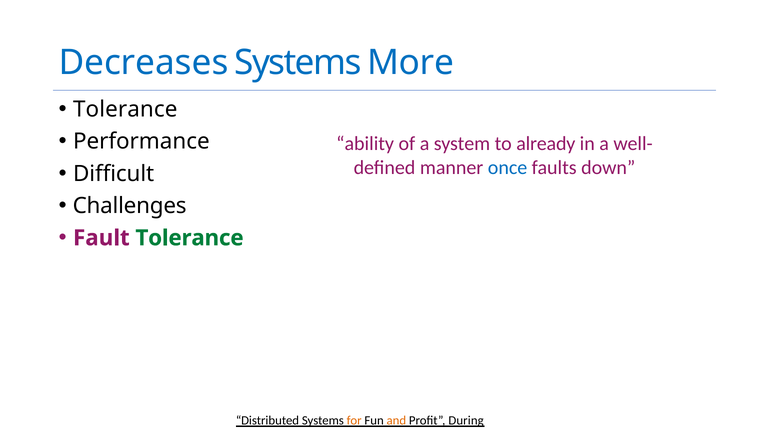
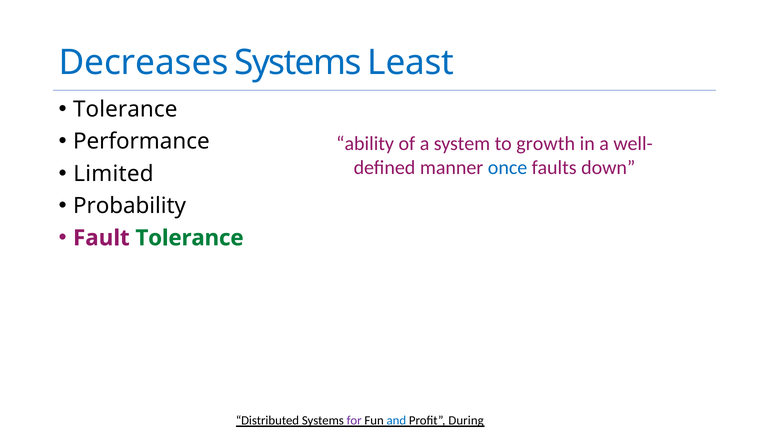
More: More -> Least
already: already -> growth
Difficult: Difficult -> Limited
Challenges: Challenges -> Probability
for colour: orange -> purple
and colour: orange -> blue
